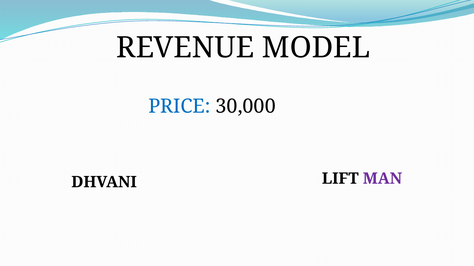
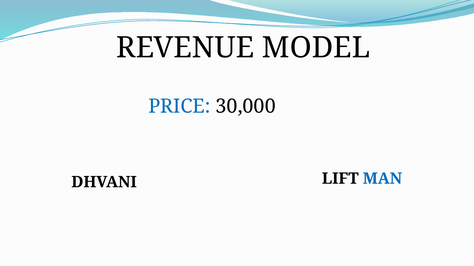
MAN colour: purple -> blue
